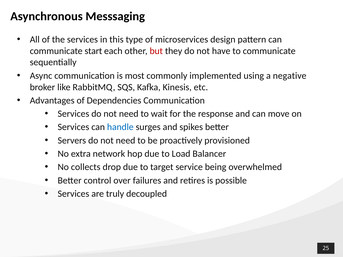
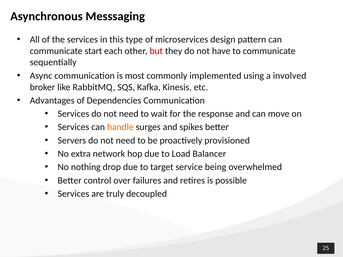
negative: negative -> involved
handle colour: blue -> orange
collects: collects -> nothing
